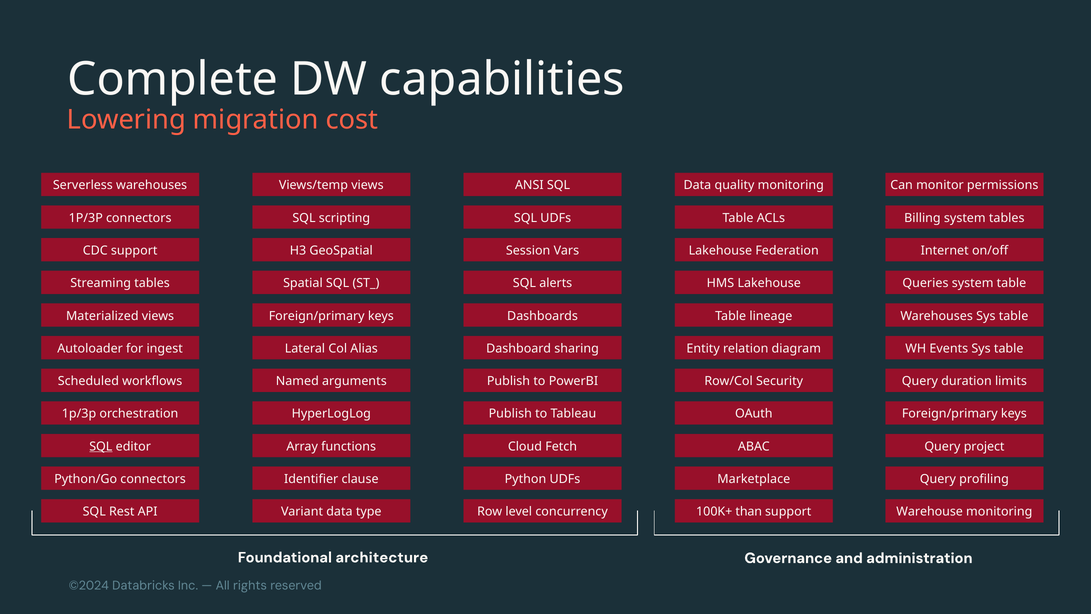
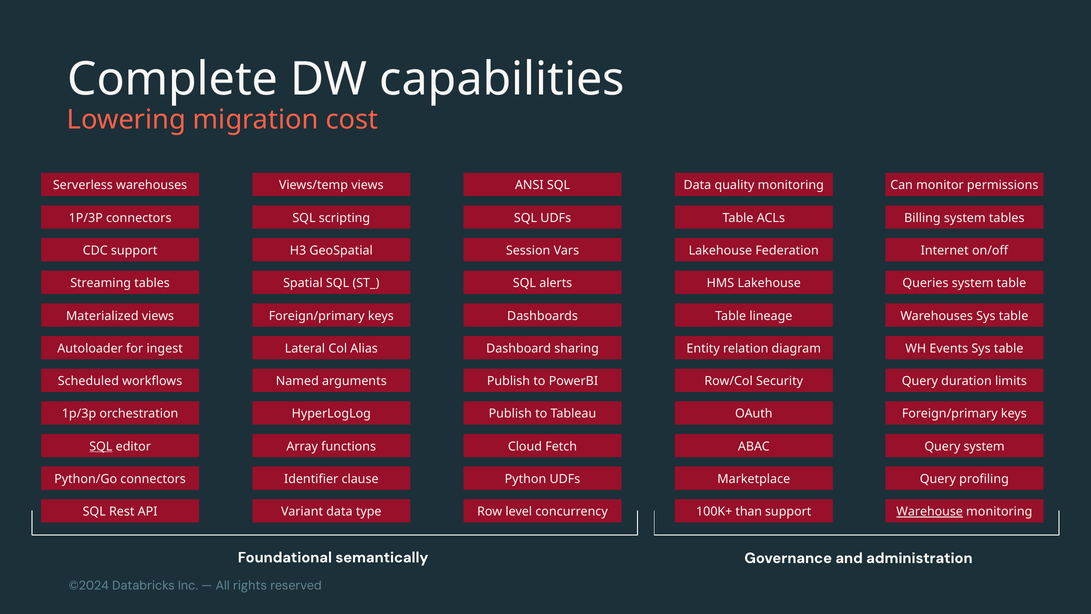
Query project: project -> system
Warehouse underline: none -> present
architecture: architecture -> semantically
